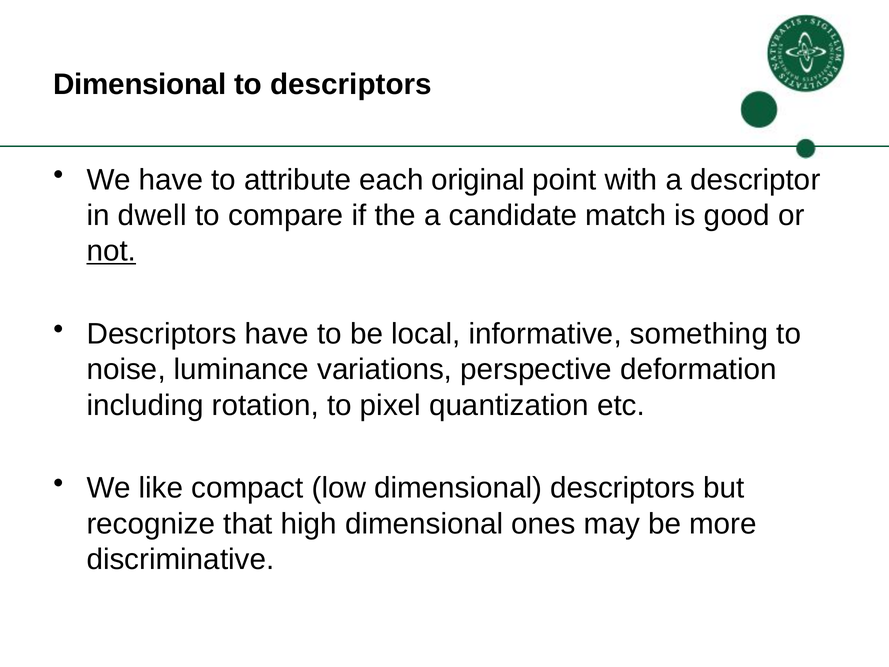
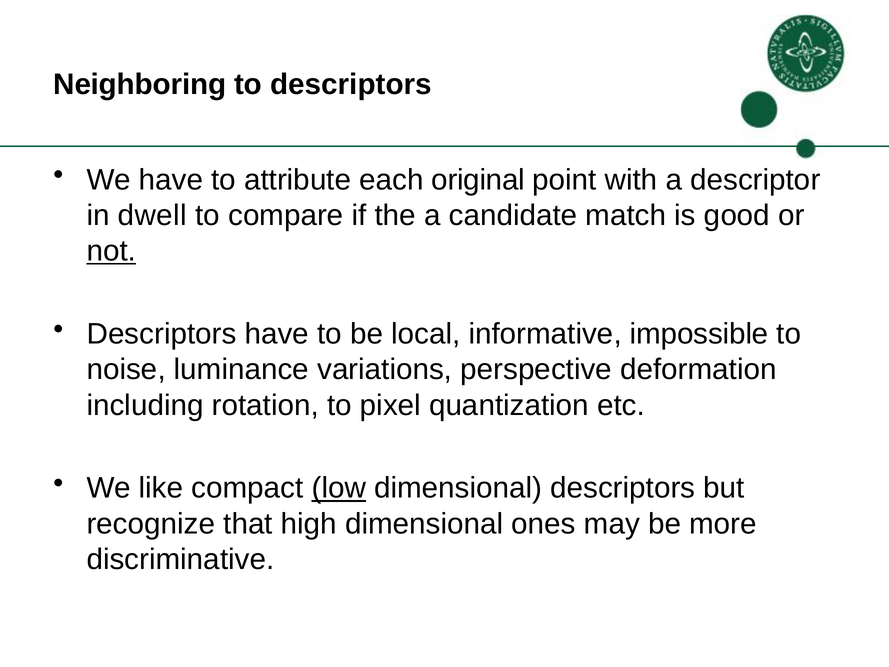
Dimensional at (140, 84): Dimensional -> Neighboring
something: something -> impossible
low underline: none -> present
